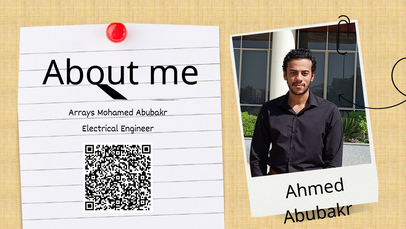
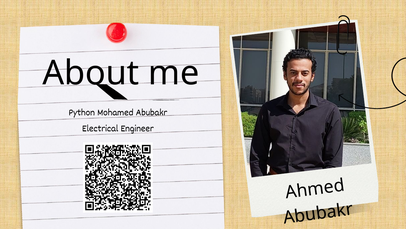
Arrays: Arrays -> Python
